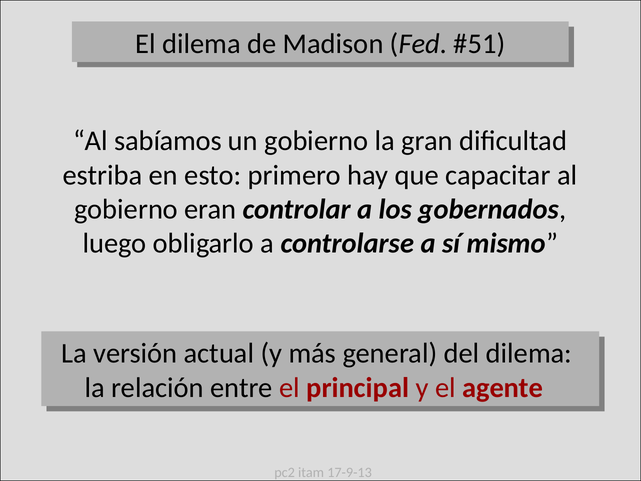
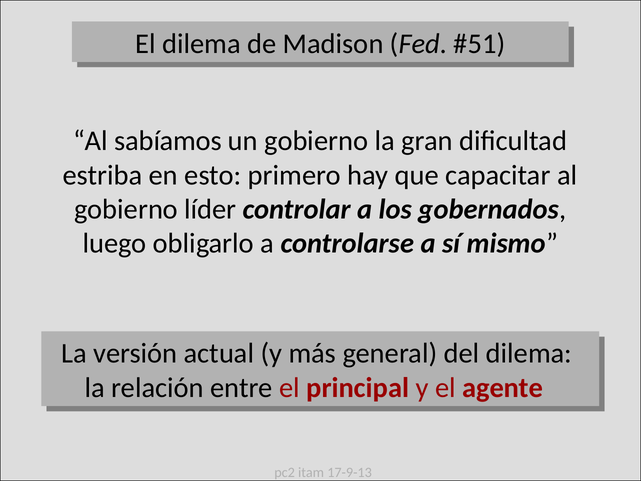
eran: eran -> líder
